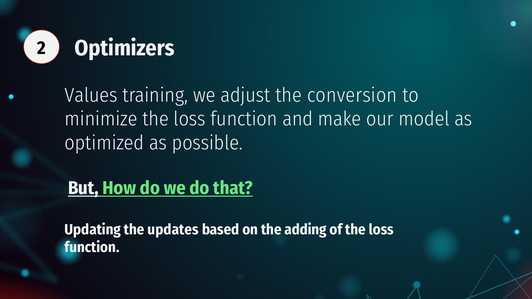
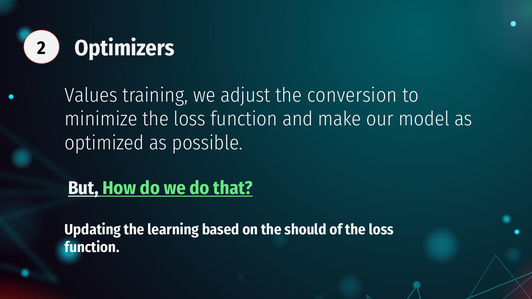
updates: updates -> learning
adding: adding -> should
